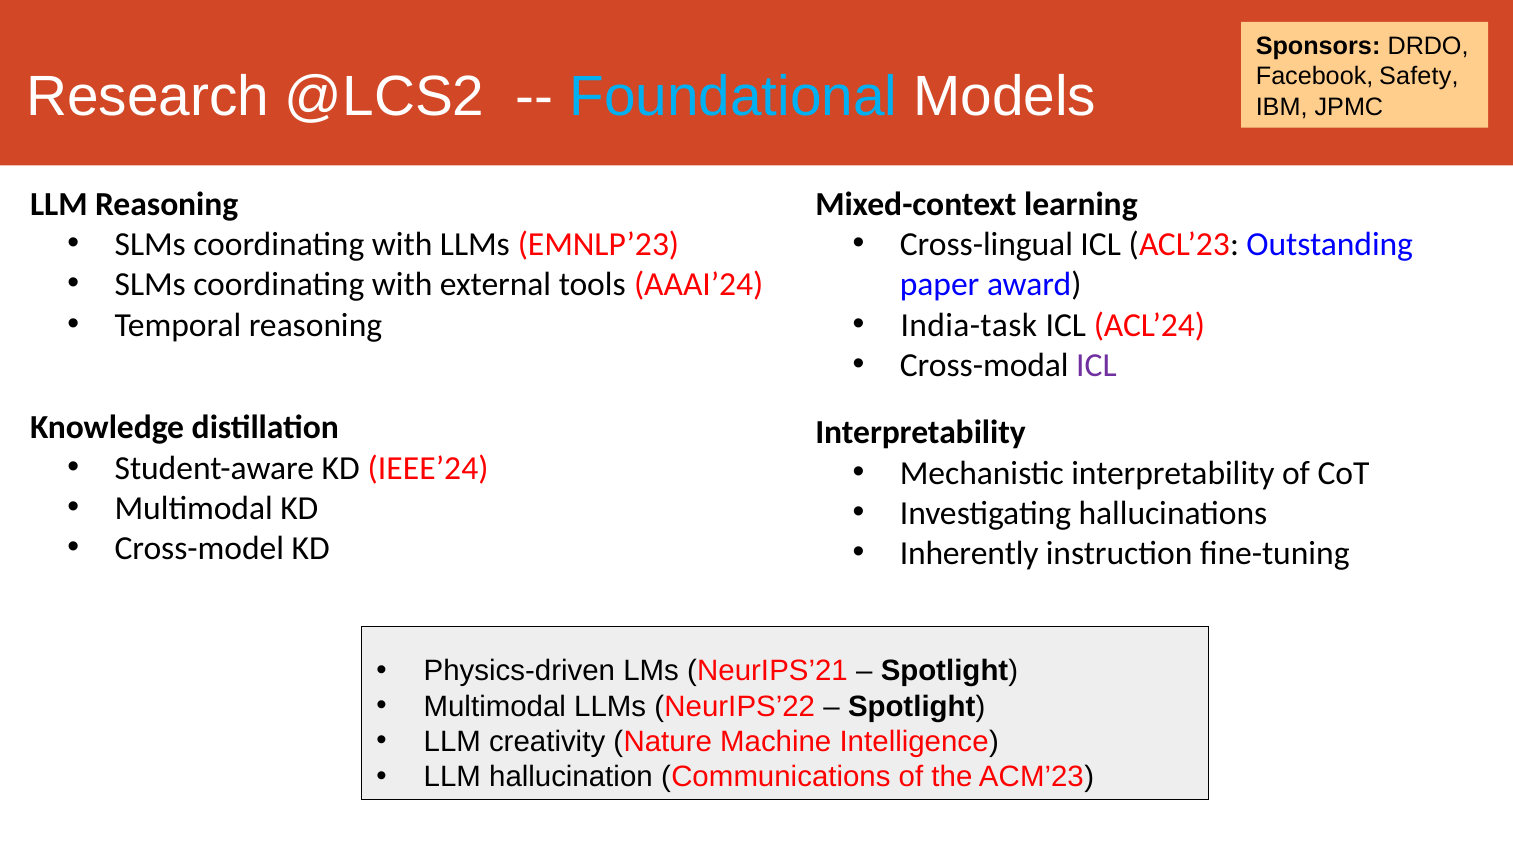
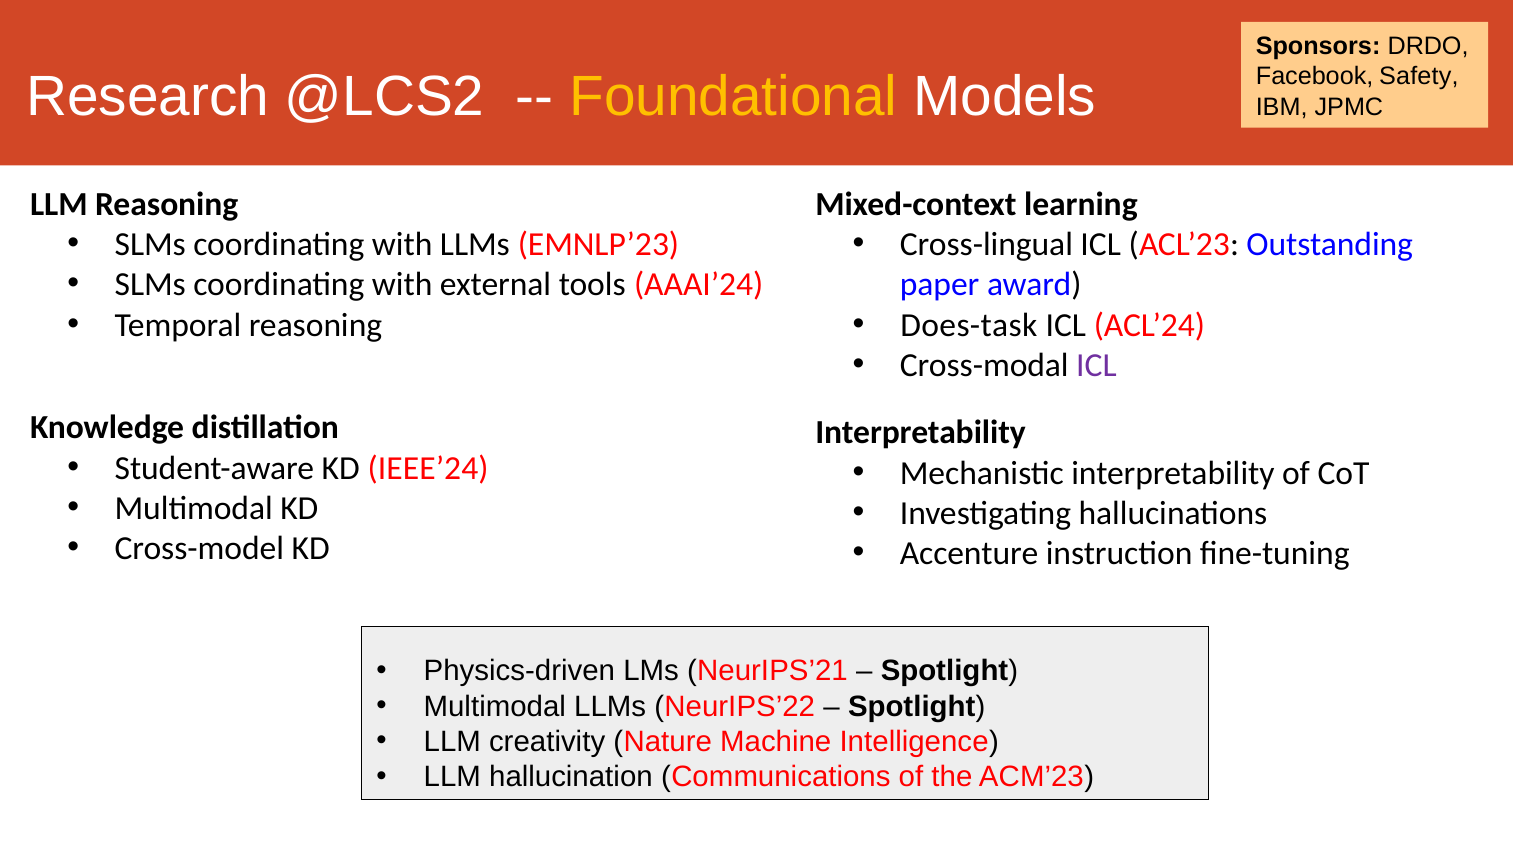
Foundational colour: light blue -> yellow
India-task: India-task -> Does-task
Inherently: Inherently -> Accenture
